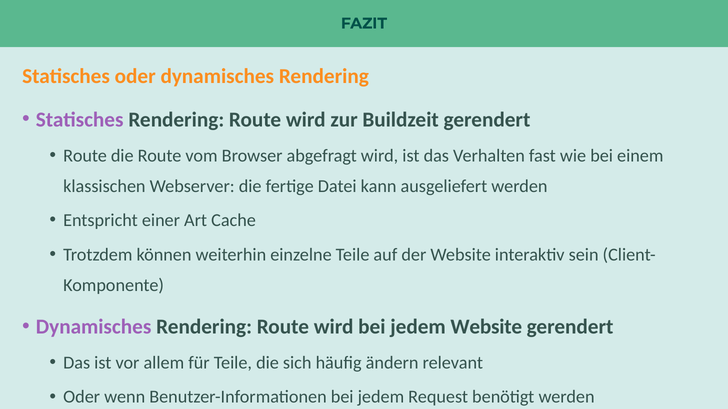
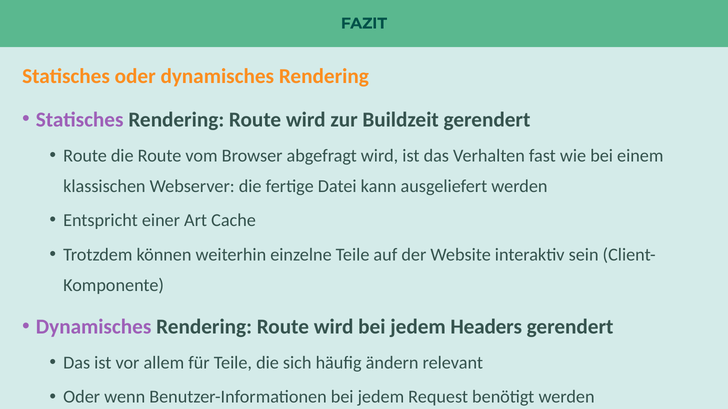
jedem Website: Website -> Headers
